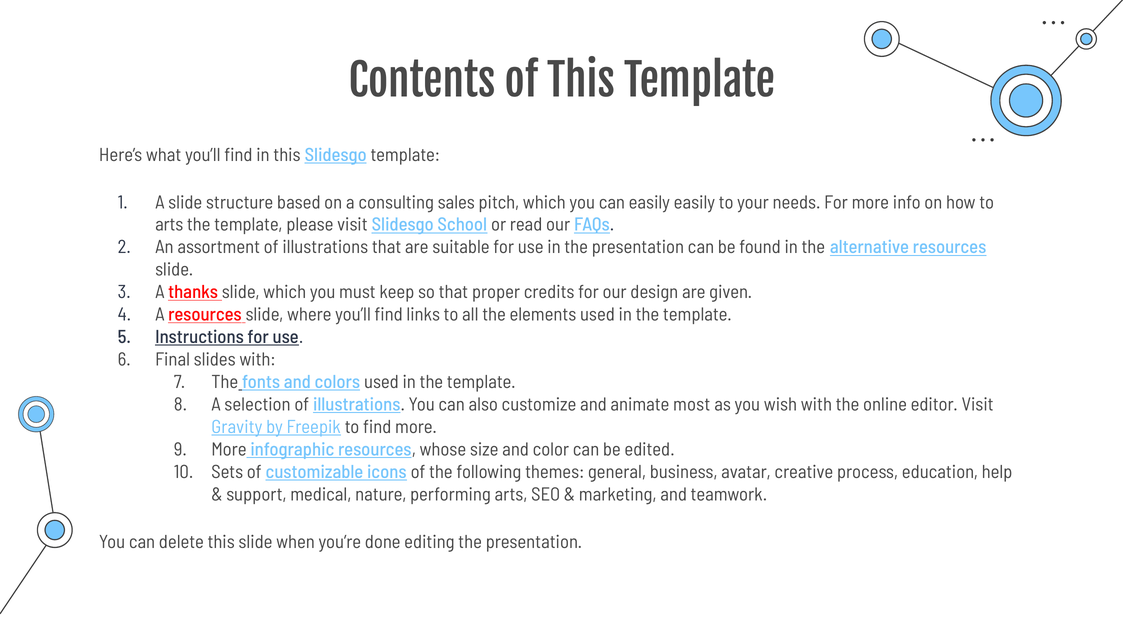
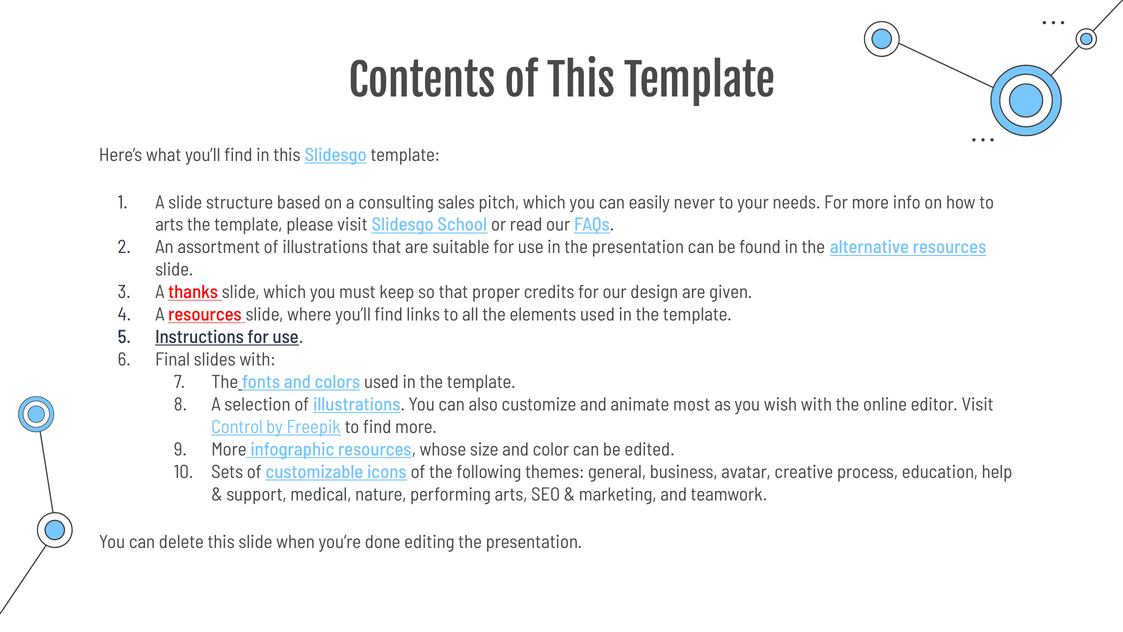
easily easily: easily -> never
Gravity: Gravity -> Control
